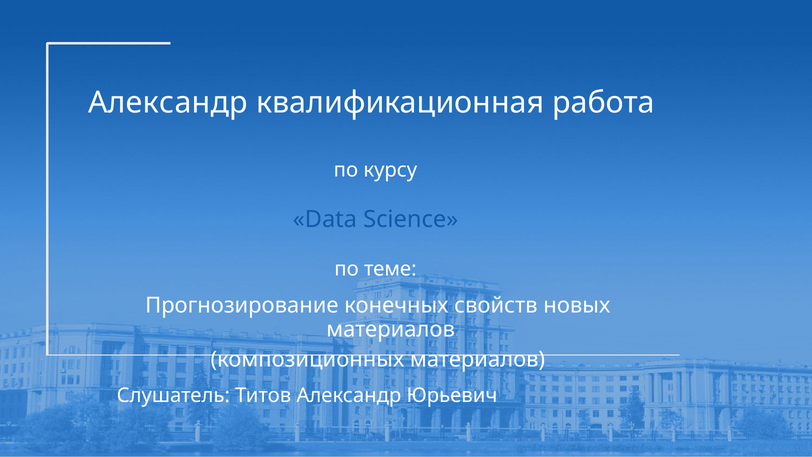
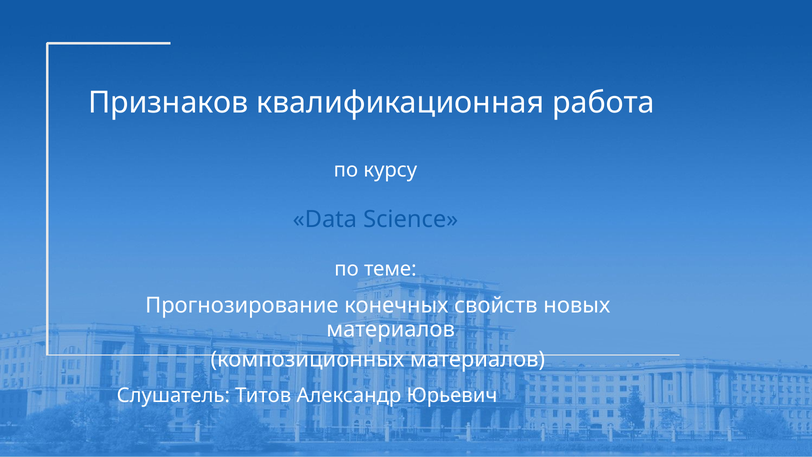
Александр at (168, 102): Александр -> Признаков
